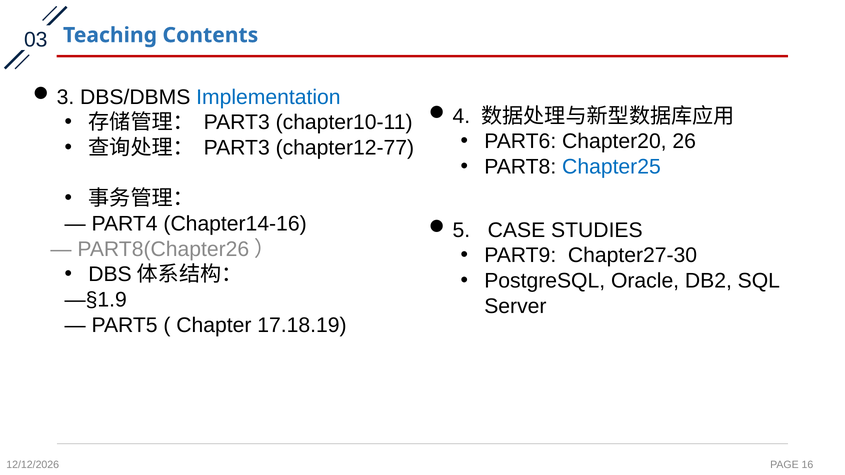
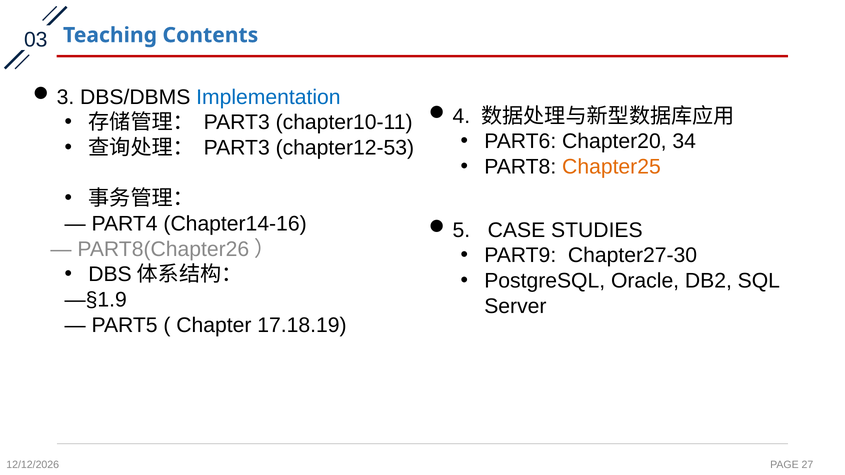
26: 26 -> 34
chapter12-77: chapter12-77 -> chapter12-53
Chapter25 colour: blue -> orange
16: 16 -> 27
